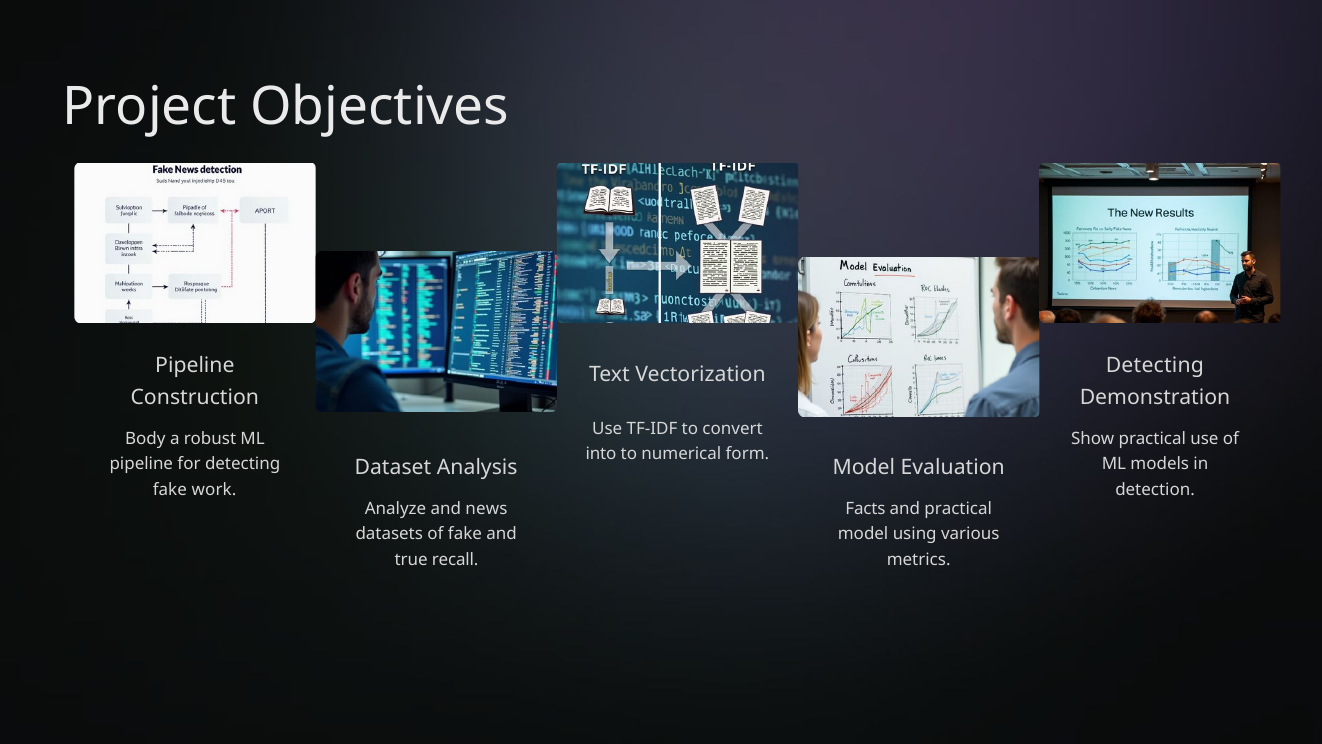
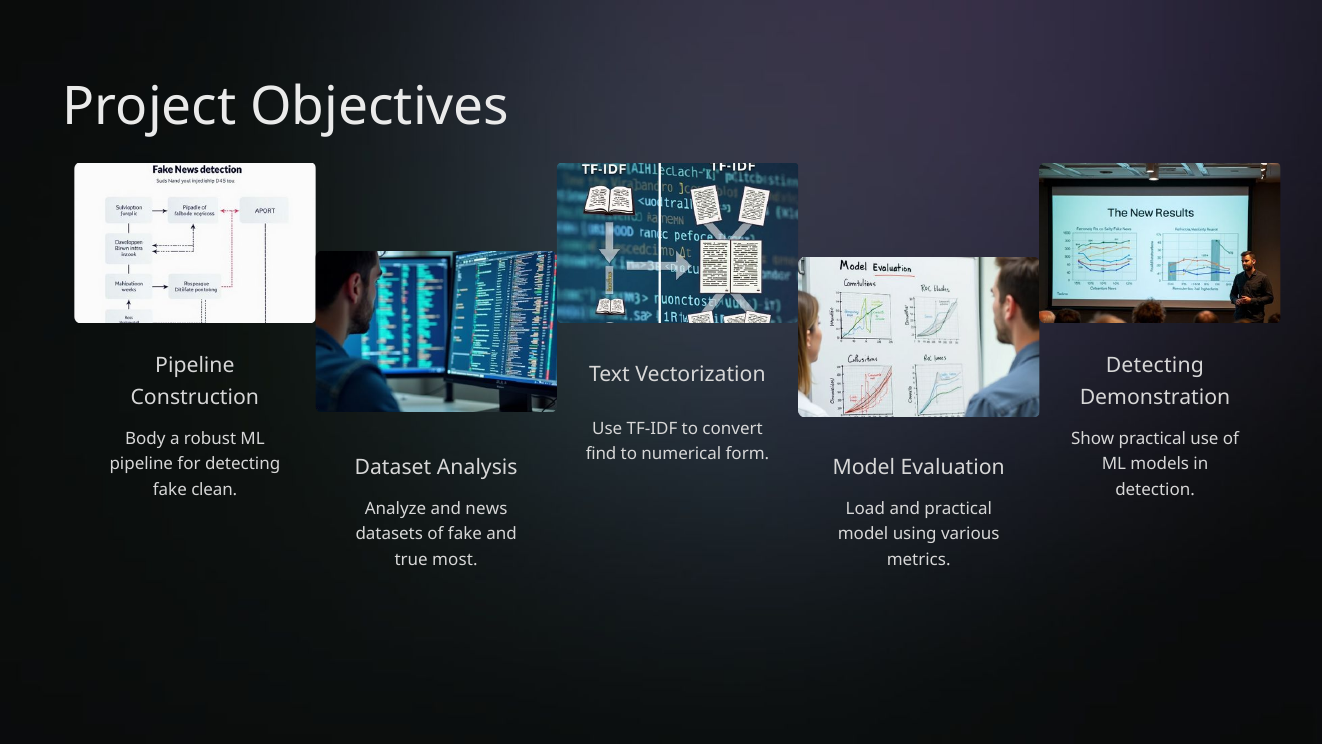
into: into -> find
work: work -> clean
Facts: Facts -> Load
recall: recall -> most
